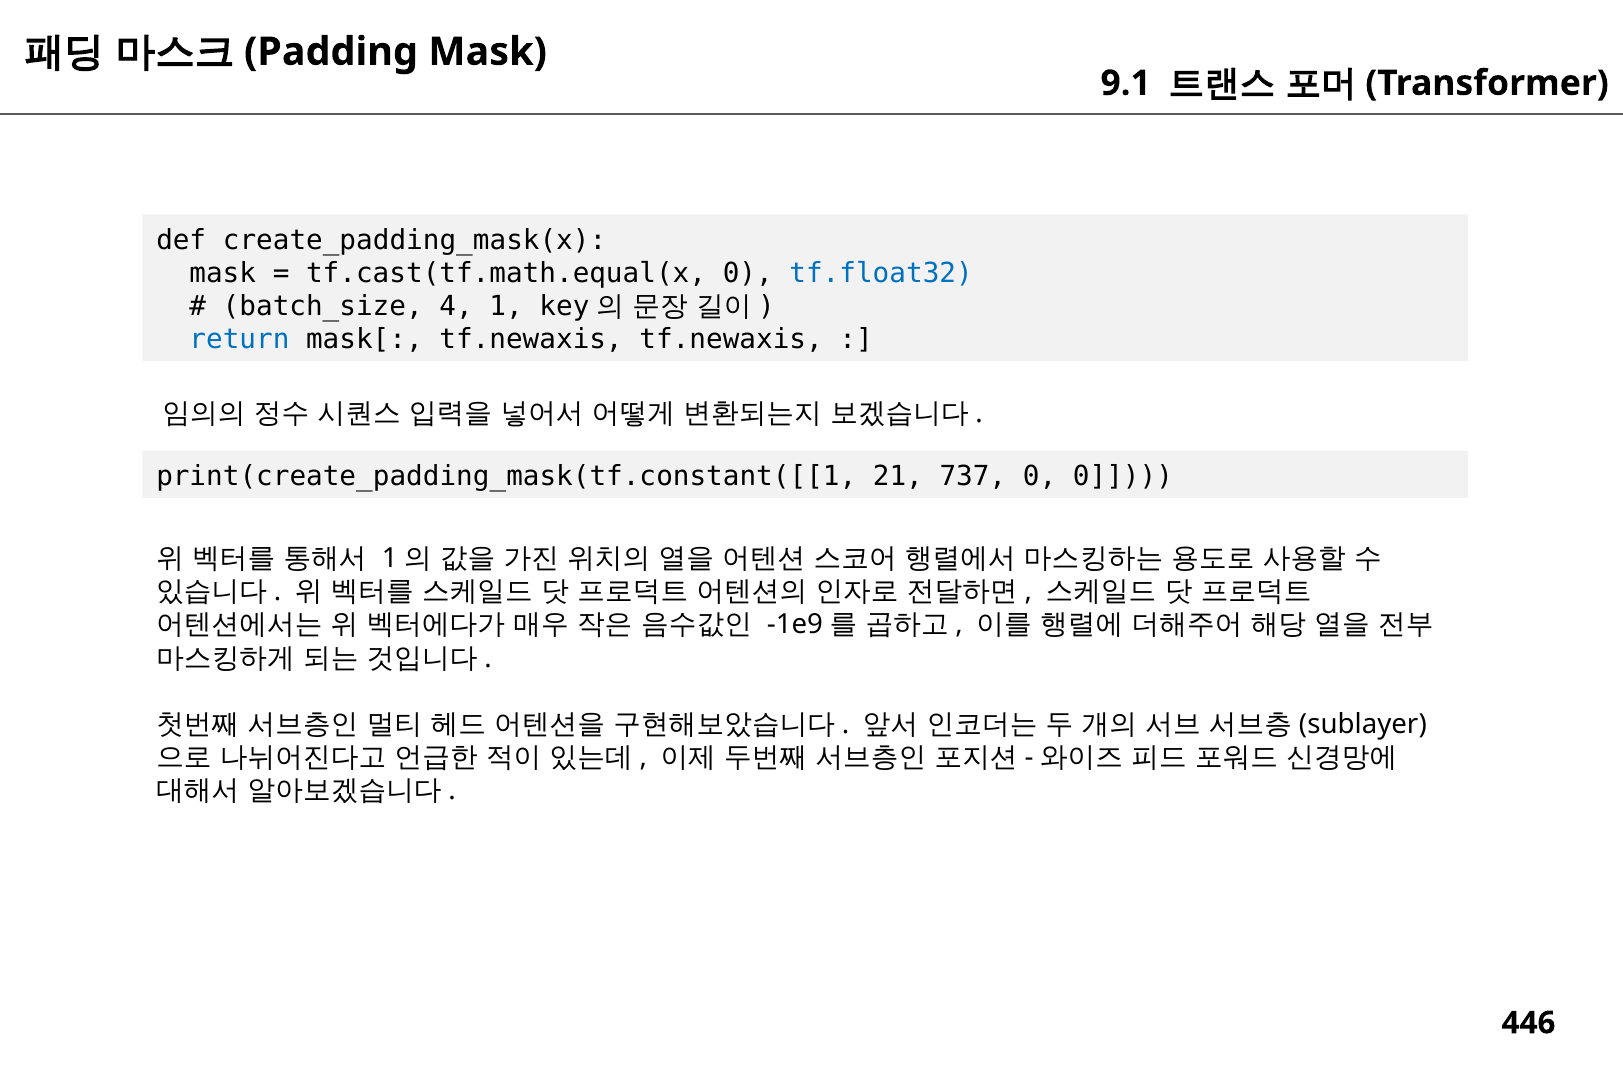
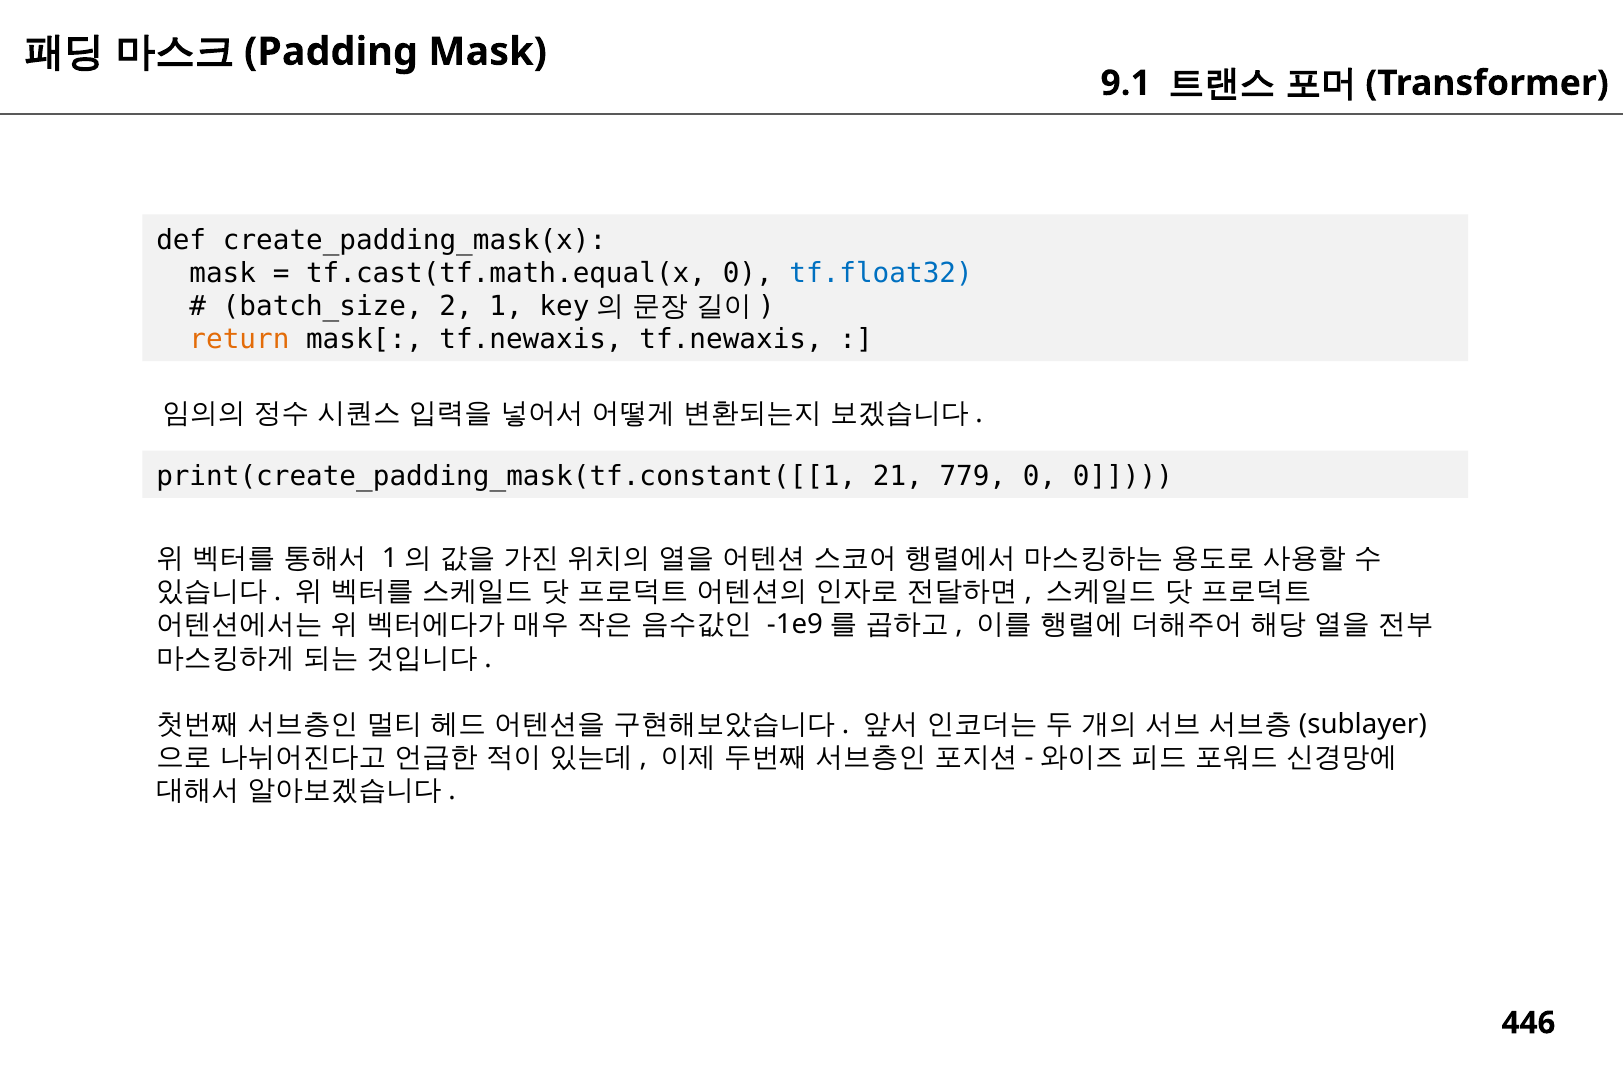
4: 4 -> 2
return colour: blue -> orange
737: 737 -> 779
